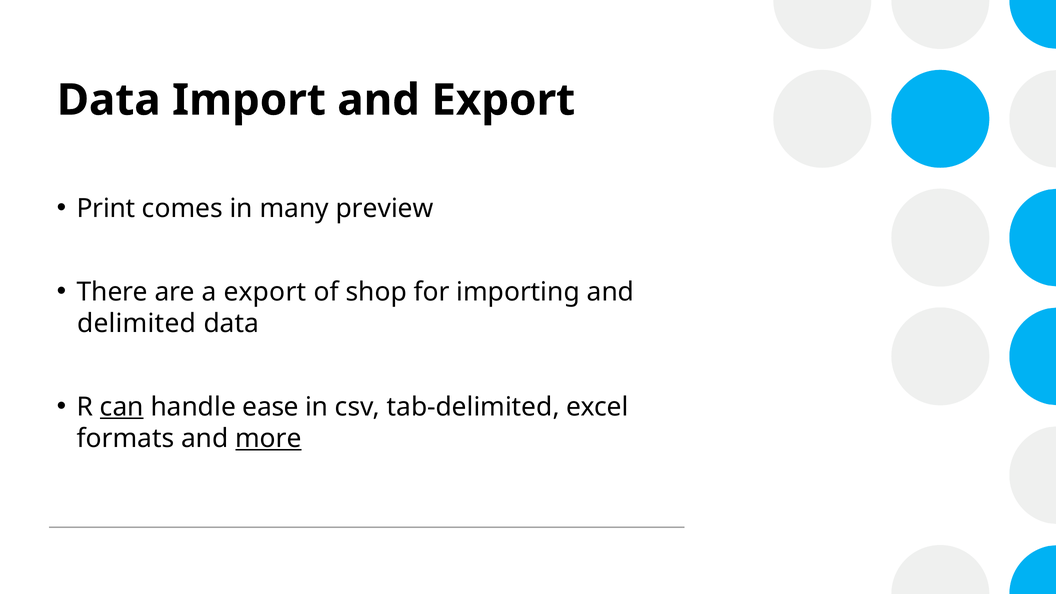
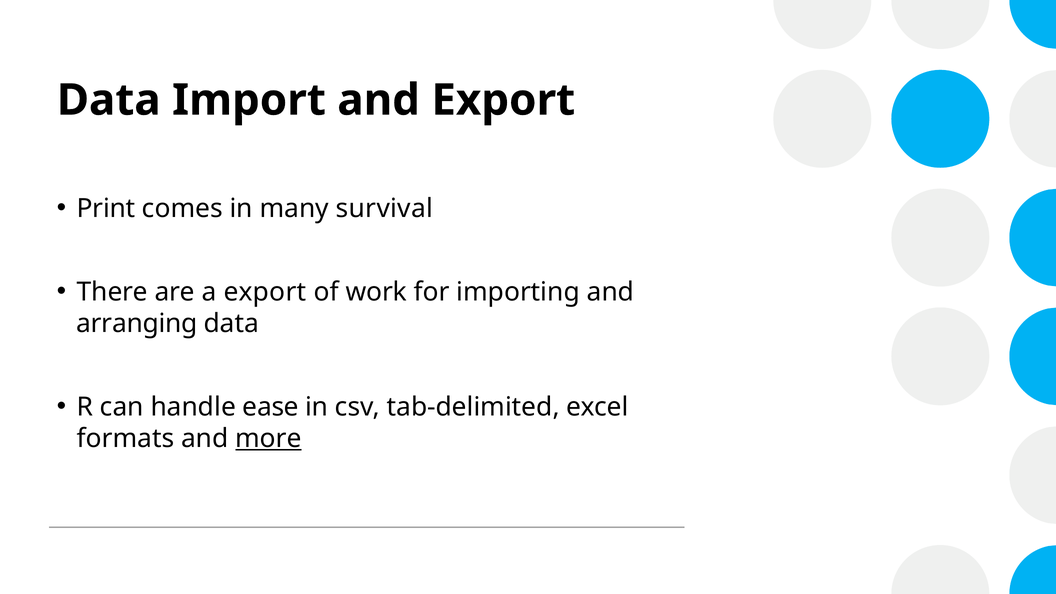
preview: preview -> survival
shop: shop -> work
delimited: delimited -> arranging
can underline: present -> none
